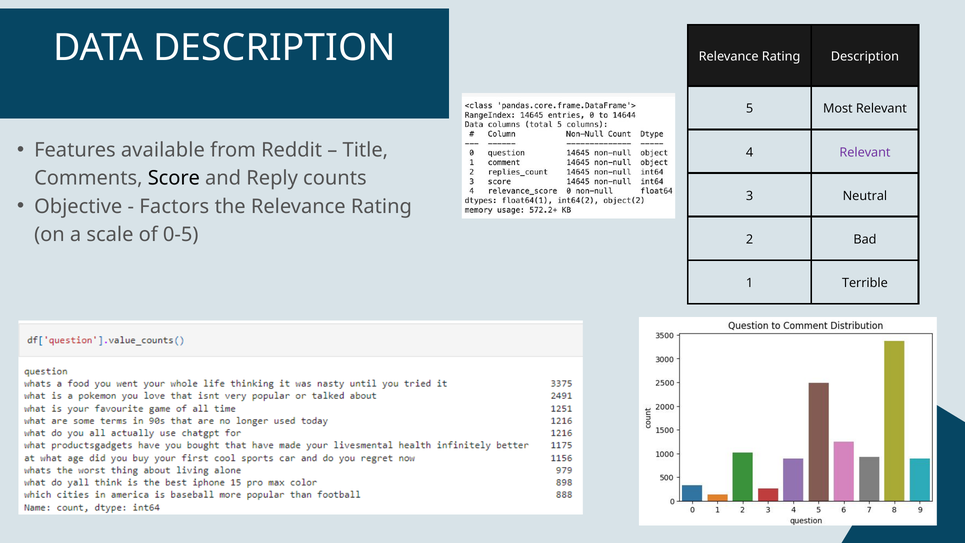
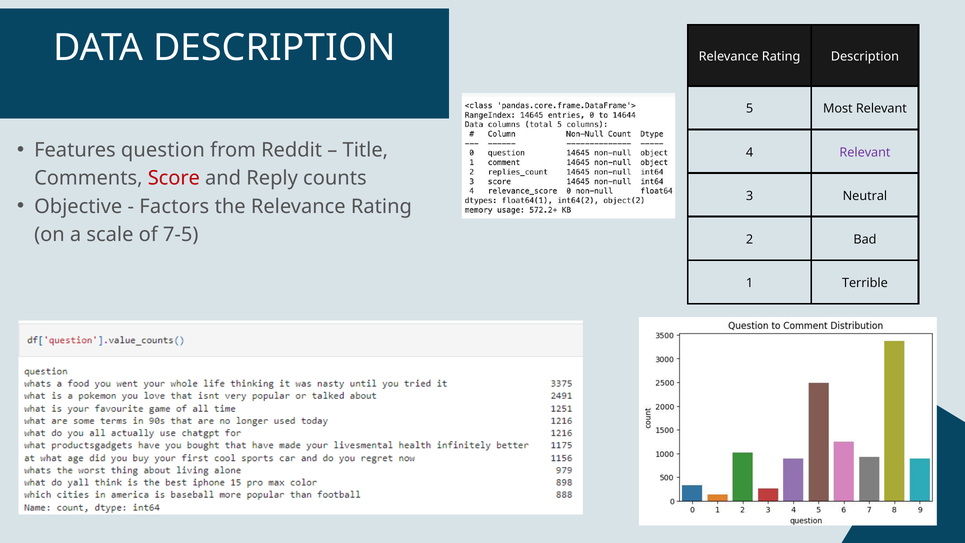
available: available -> question
Score colour: black -> red
0-5: 0-5 -> 7-5
